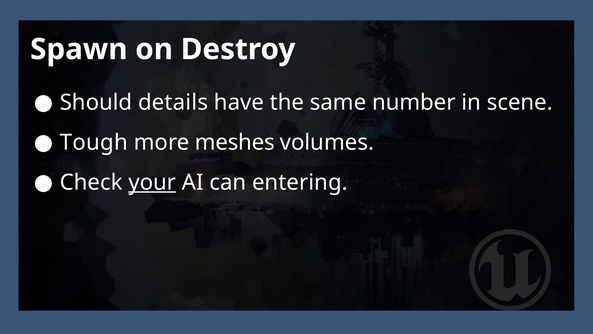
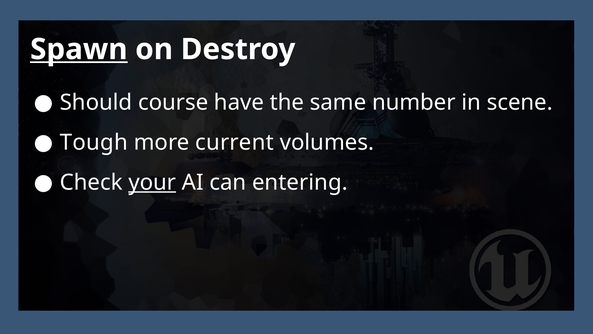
Spawn underline: none -> present
details: details -> course
meshes: meshes -> current
